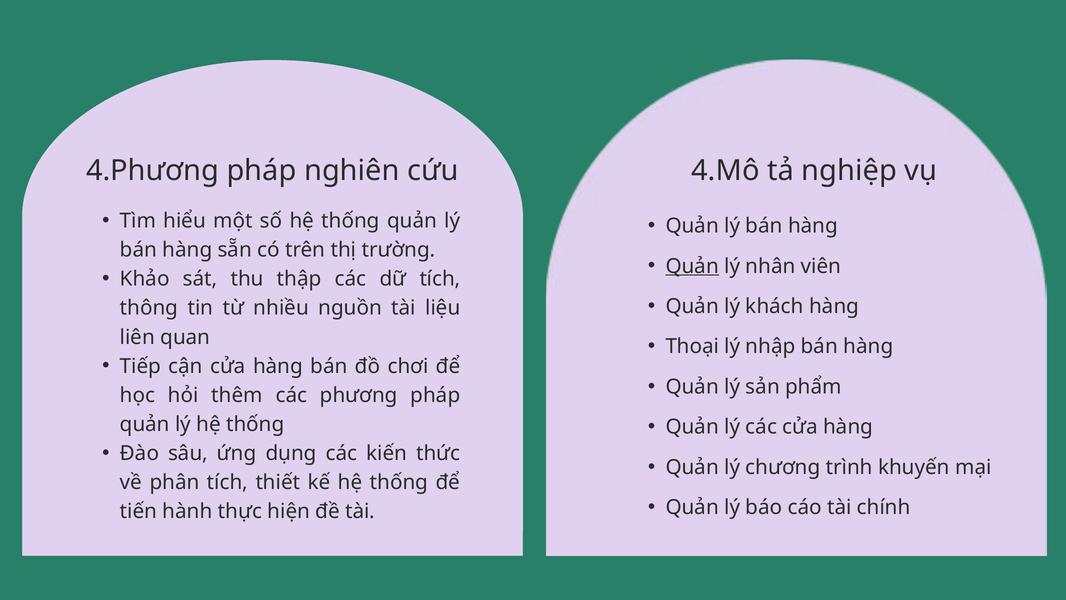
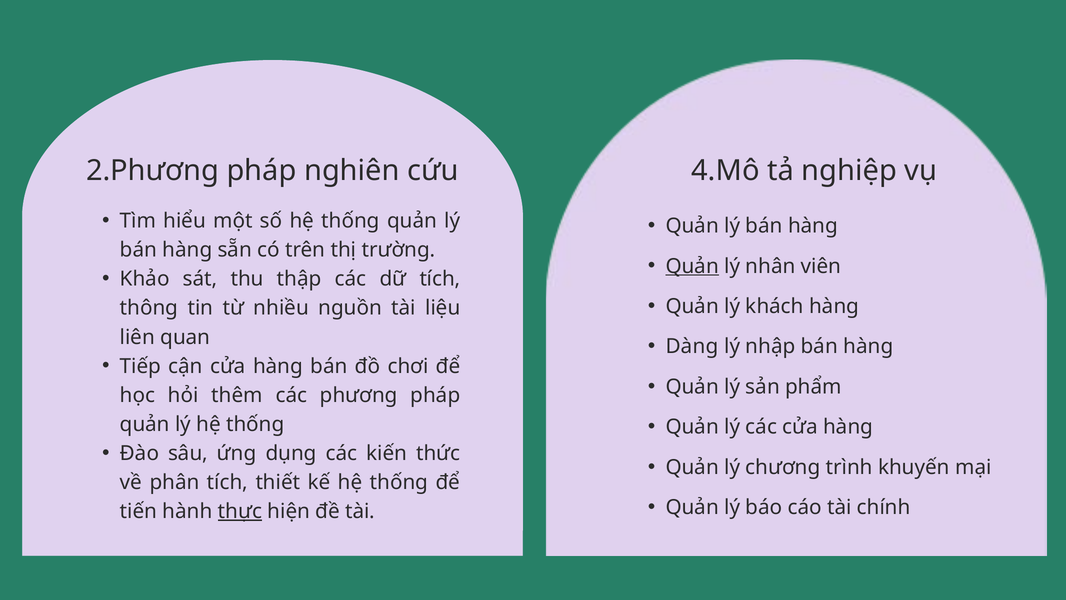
4.Phương: 4.Phương -> 2.Phương
Thoại: Thoại -> Dàng
thực underline: none -> present
